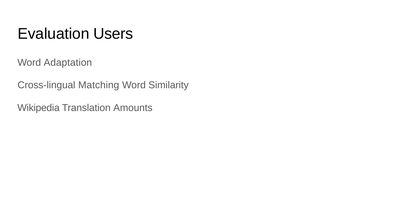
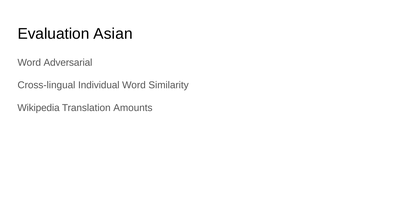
Users: Users -> Asian
Adaptation: Adaptation -> Adversarial
Matching: Matching -> Individual
